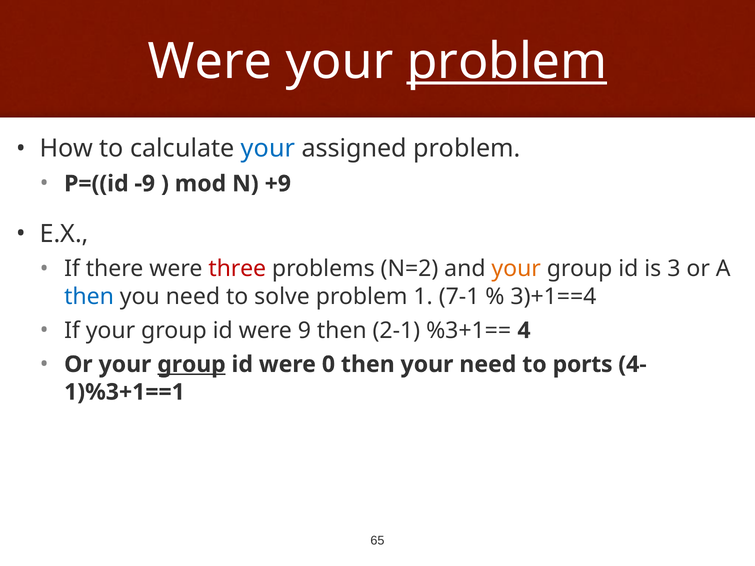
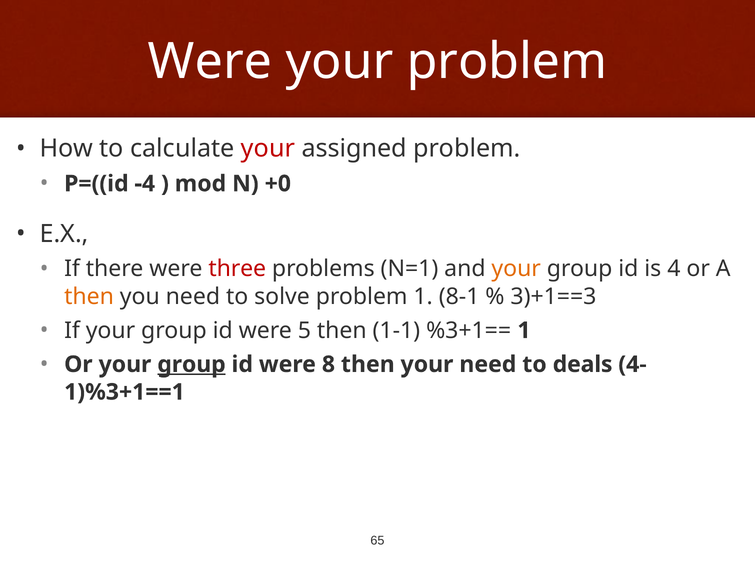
problem at (507, 62) underline: present -> none
your at (268, 149) colour: blue -> red
-9: -9 -> -4
+9: +9 -> +0
N=2: N=2 -> N=1
3: 3 -> 4
then at (89, 297) colour: blue -> orange
7-1: 7-1 -> 8-1
3)+1==4: 3)+1==4 -> 3)+1==3
9: 9 -> 5
2-1: 2-1 -> 1-1
%3+1== 4: 4 -> 1
0: 0 -> 8
ports: ports -> deals
